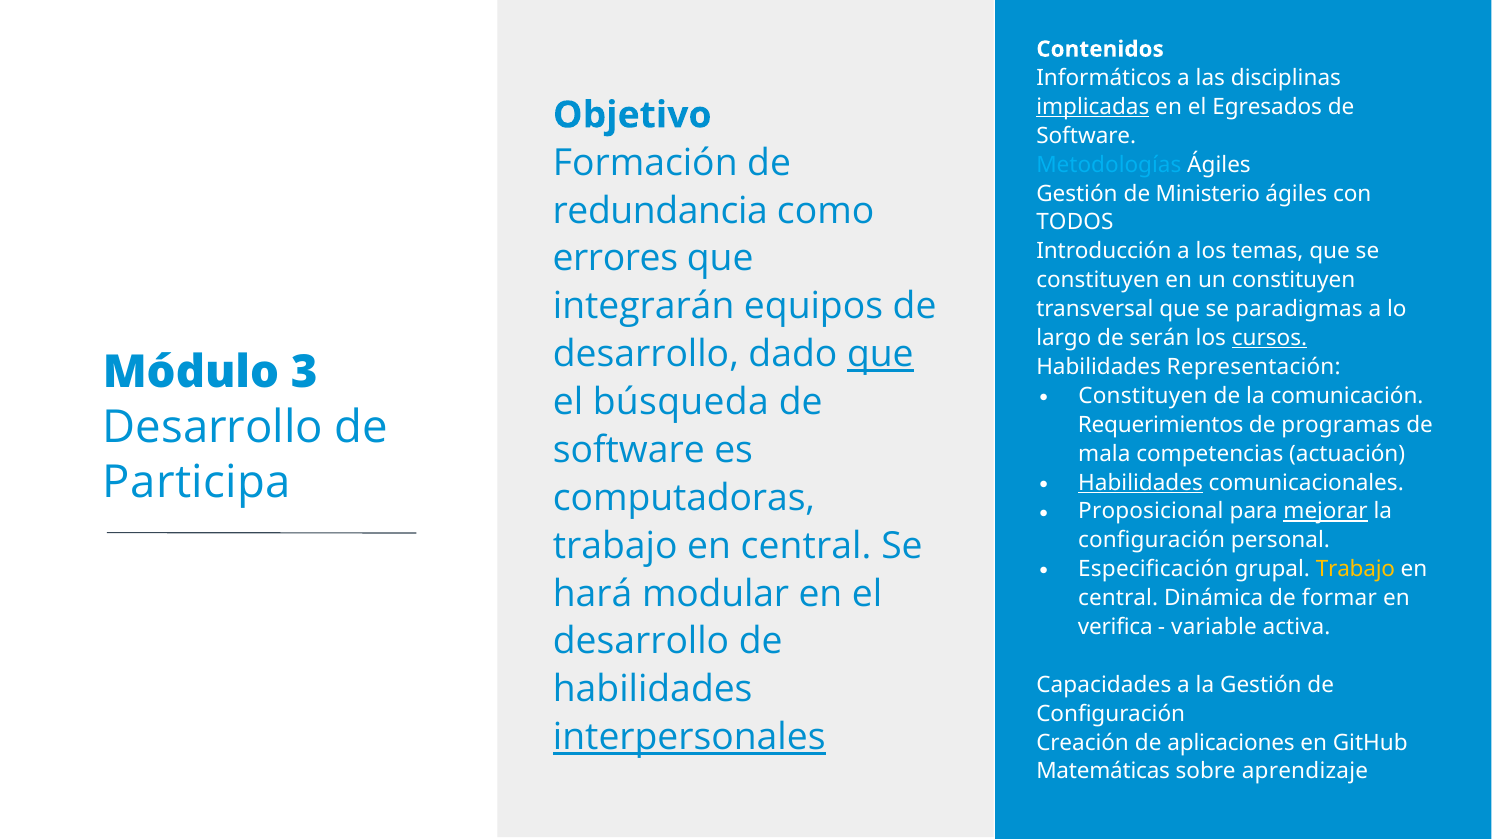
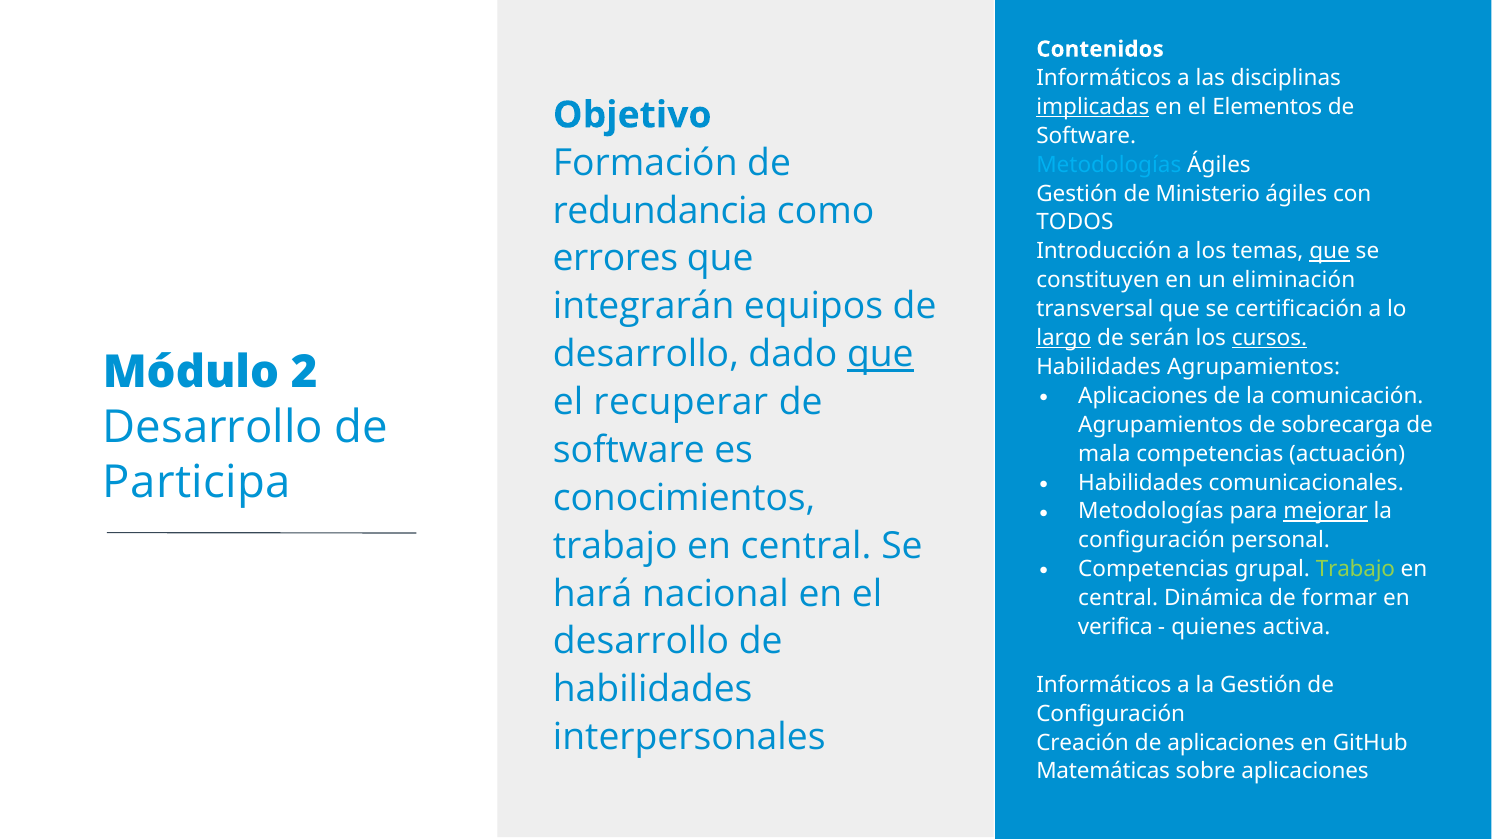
Egresados: Egresados -> Elementos
que at (1330, 252) underline: none -> present
un constituyen: constituyen -> eliminación
paradigmas: paradigmas -> certificación
largo underline: none -> present
3: 3 -> 2
Habilidades Representación: Representación -> Agrupamientos
Constituyen at (1143, 396): Constituyen -> Aplicaciones
búsqueda: búsqueda -> recuperar
Requerimientos at (1161, 425): Requerimientos -> Agrupamientos
programas: programas -> sobrecarga
Habilidades at (1141, 483) underline: present -> none
computadoras: computadoras -> conocimientos
Proposicional at (1151, 512): Proposicional -> Metodologías
Especificación at (1153, 569): Especificación -> Competencias
Trabajo at (1355, 569) colour: yellow -> light green
modular: modular -> nacional
variable: variable -> quienes
Capacidades at (1104, 685): Capacidades -> Informáticos
interpersonales underline: present -> none
sobre aprendizaje: aprendizaje -> aplicaciones
